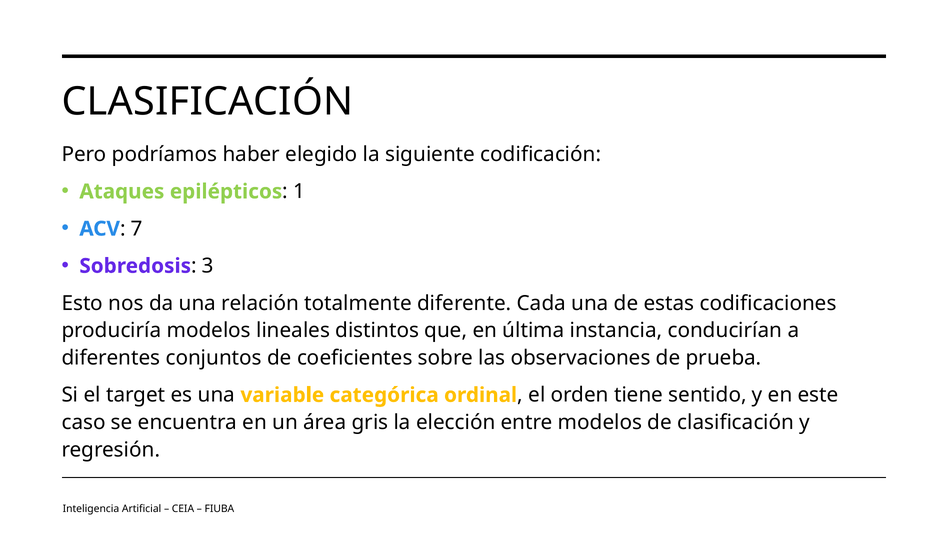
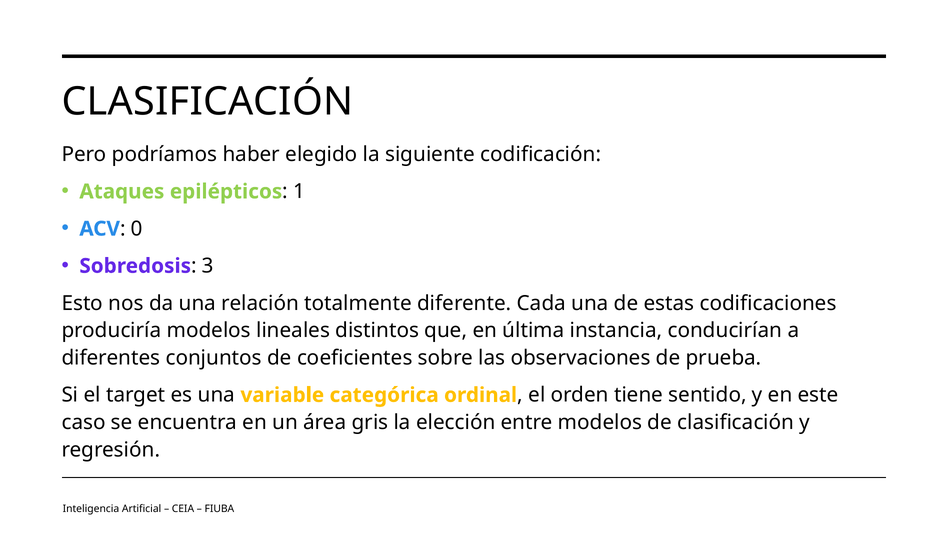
7: 7 -> 0
